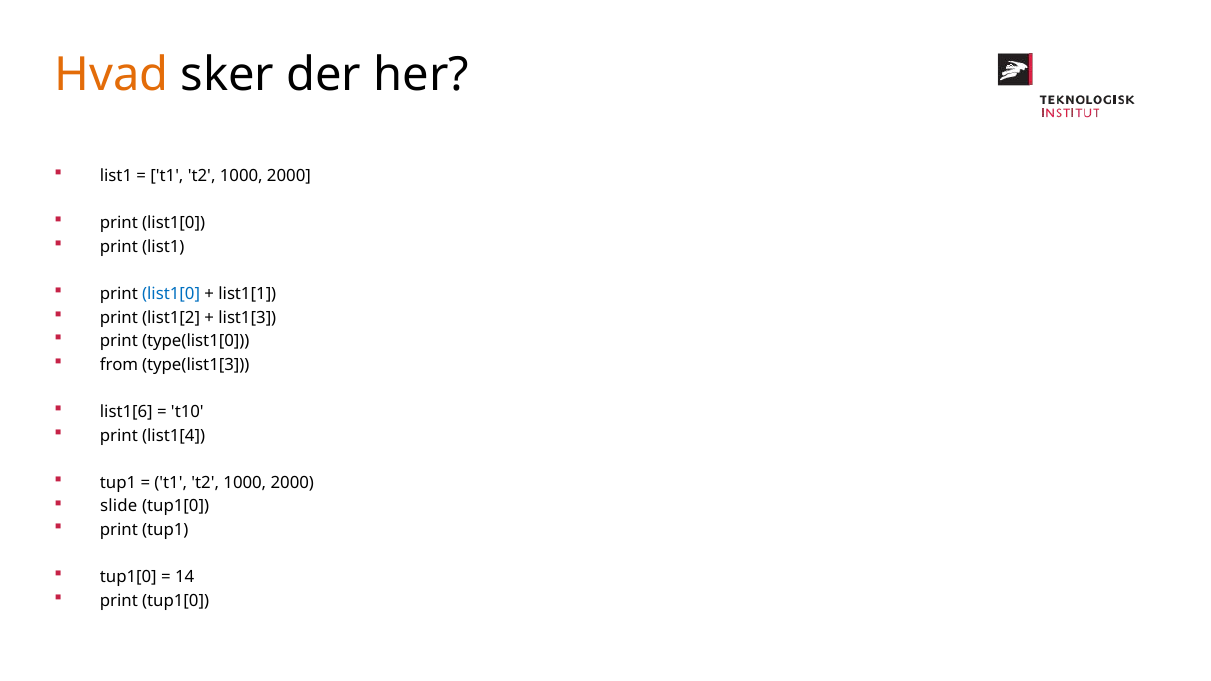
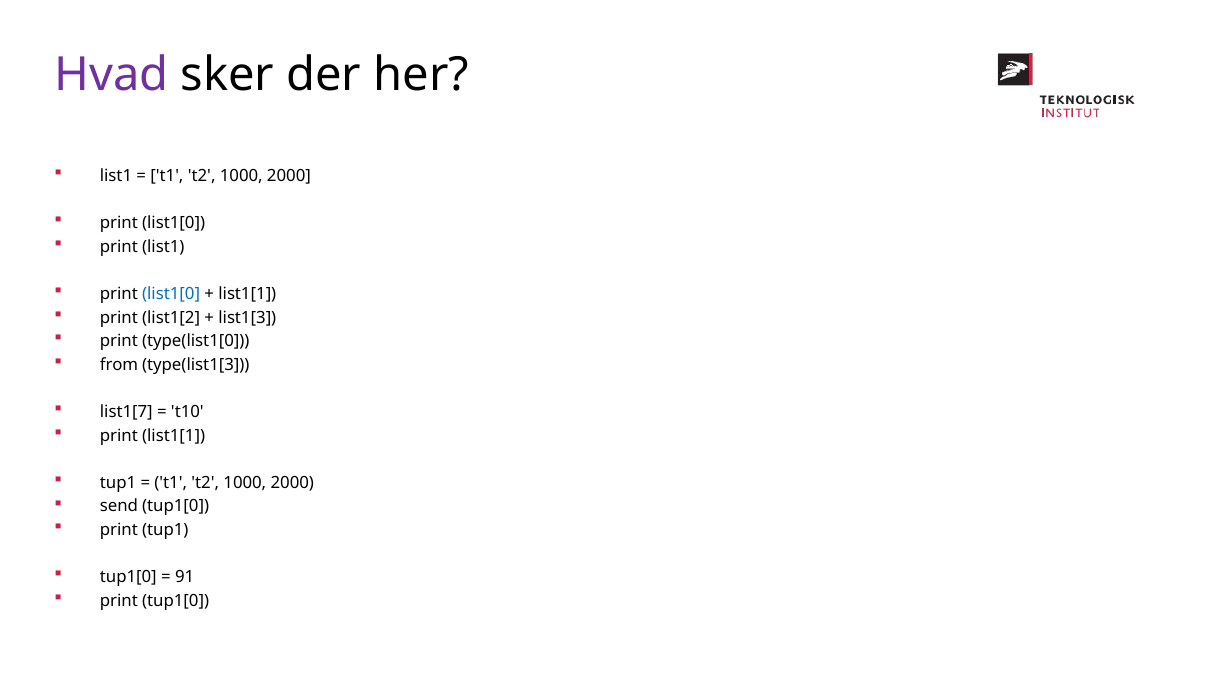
Hvad colour: orange -> purple
list1[6: list1[6 -> list1[7
print list1[4: list1[4 -> list1[1
slide: slide -> send
14: 14 -> 91
